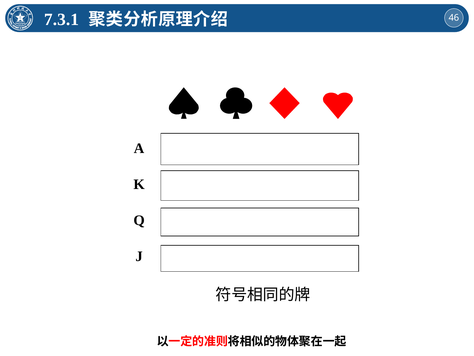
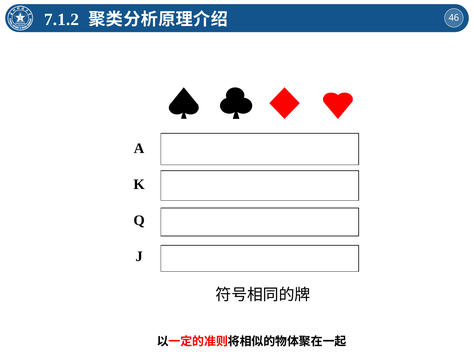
7.3.1: 7.3.1 -> 7.1.2
